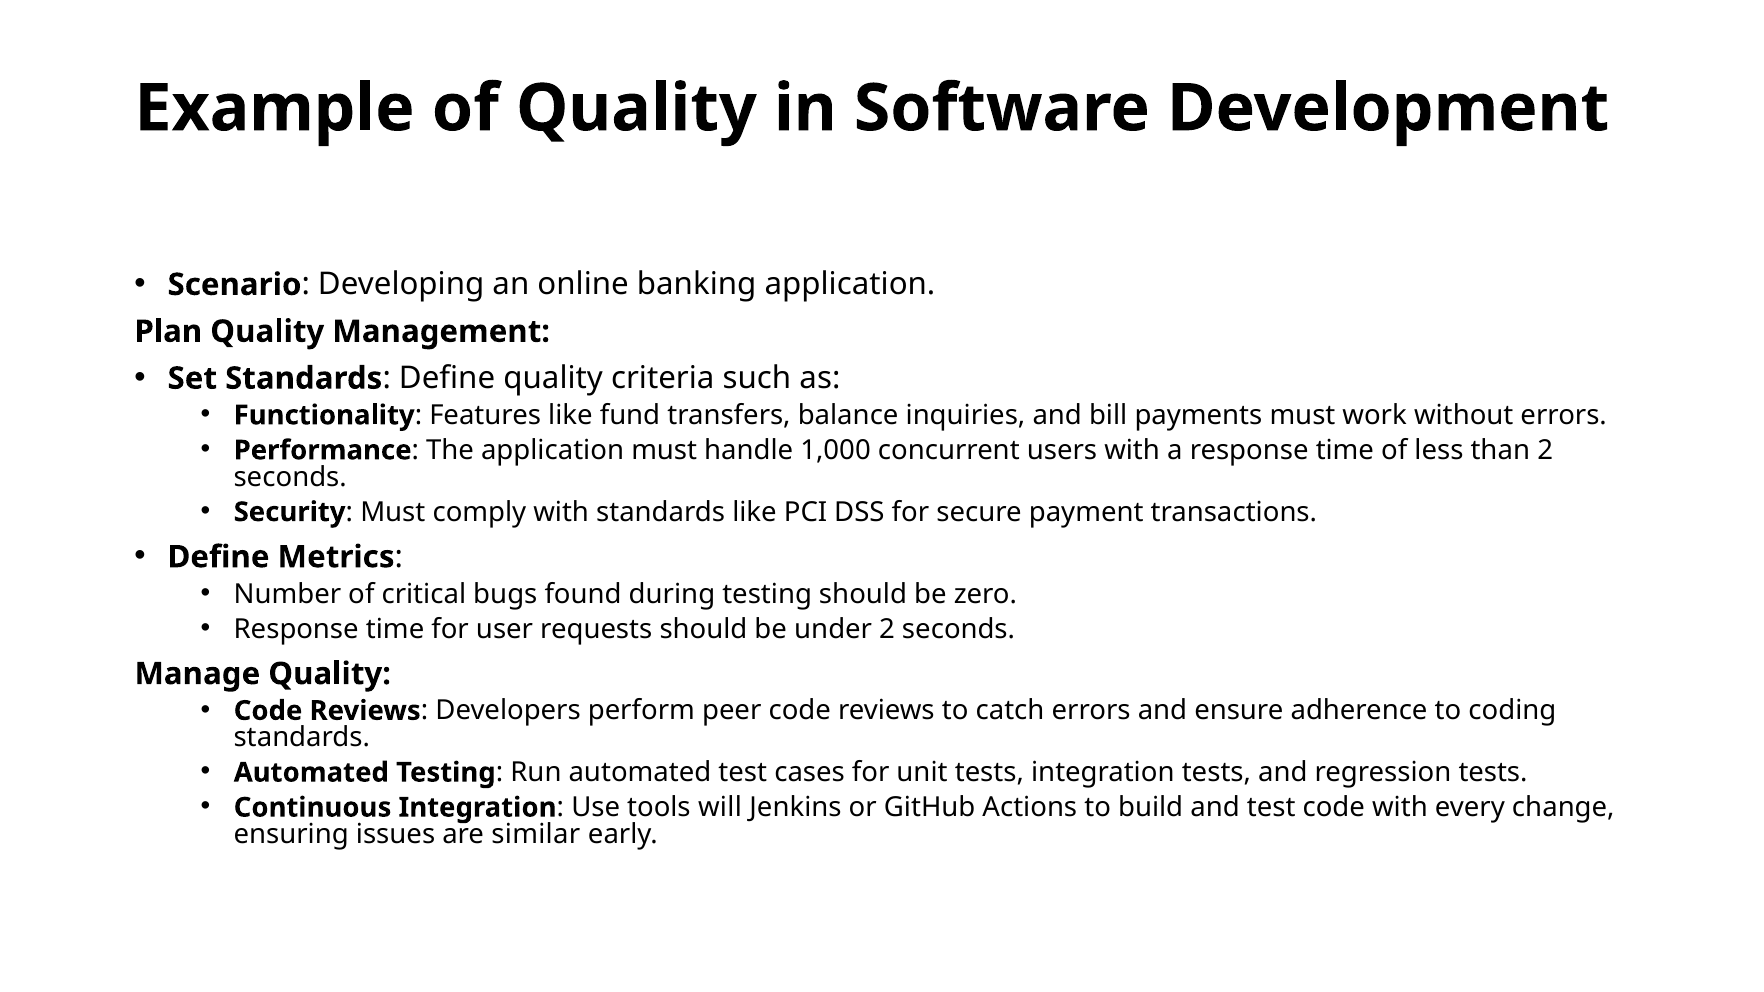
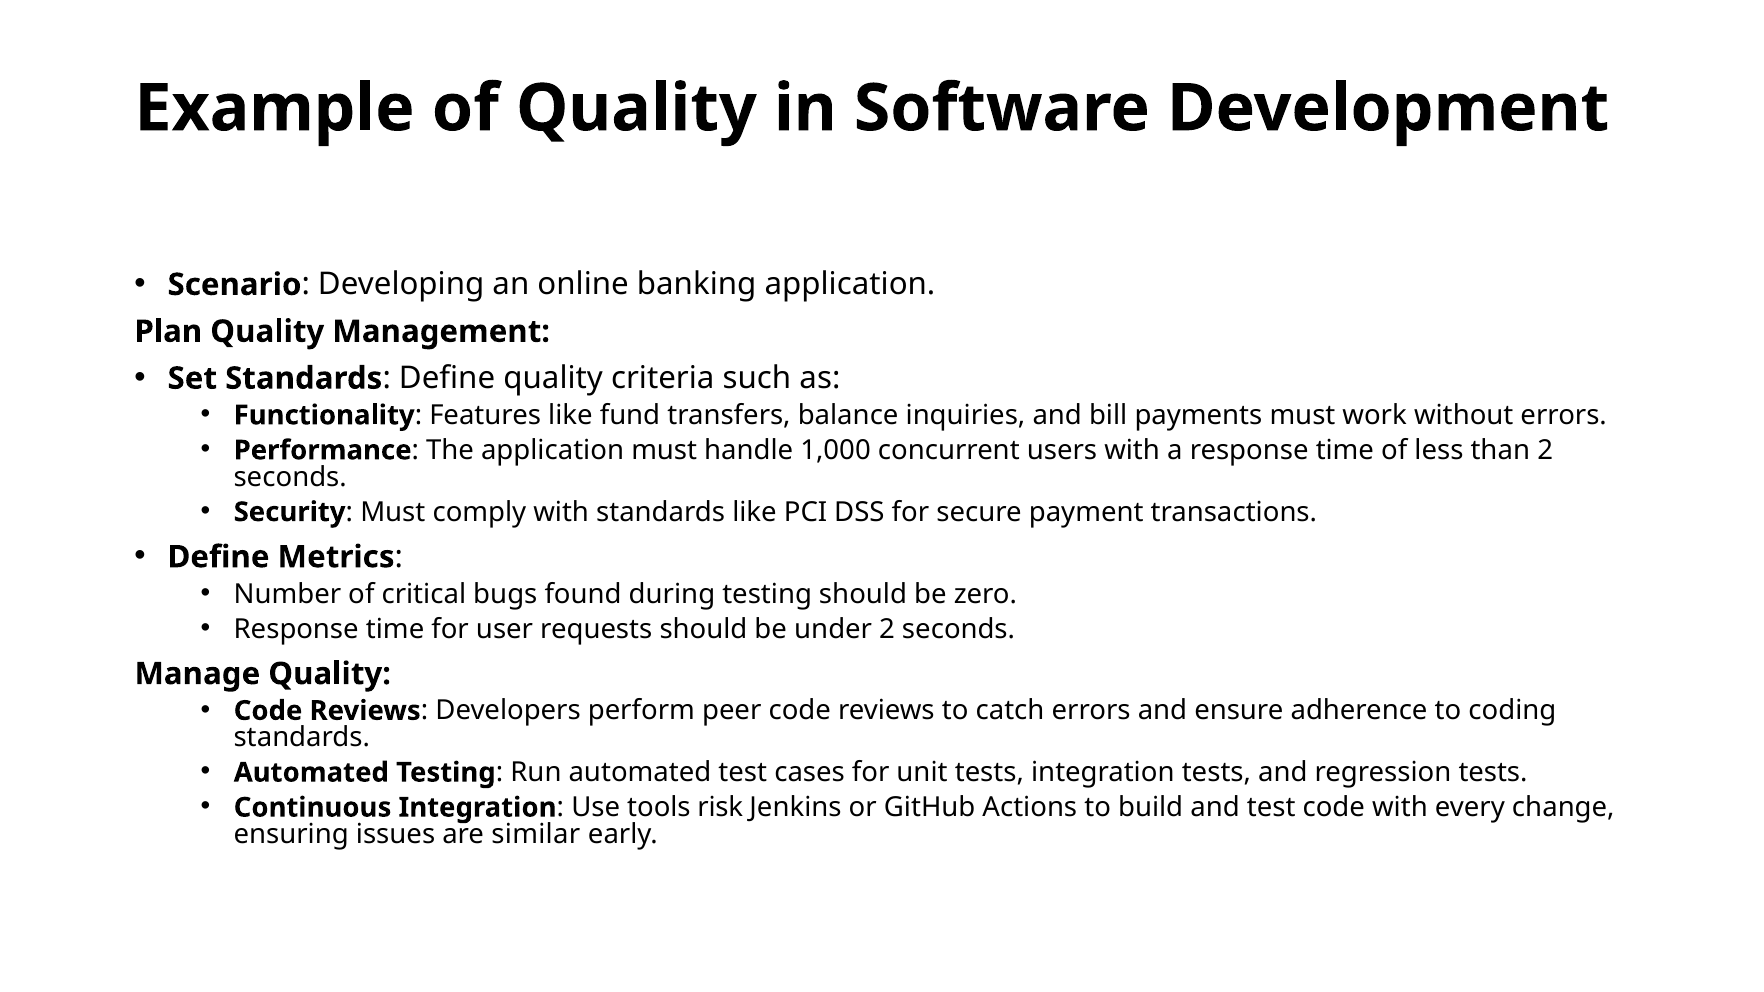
will: will -> risk
